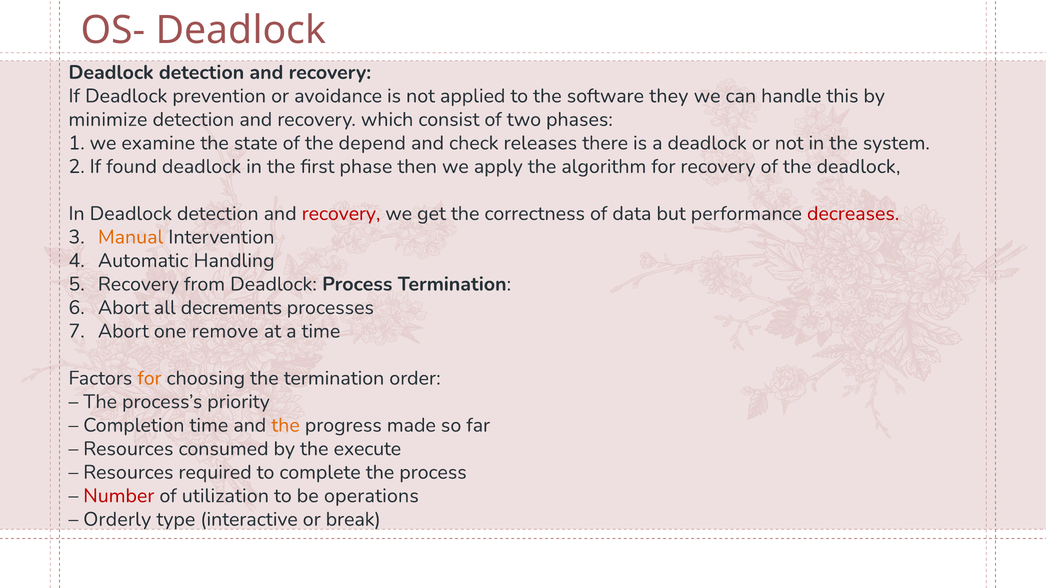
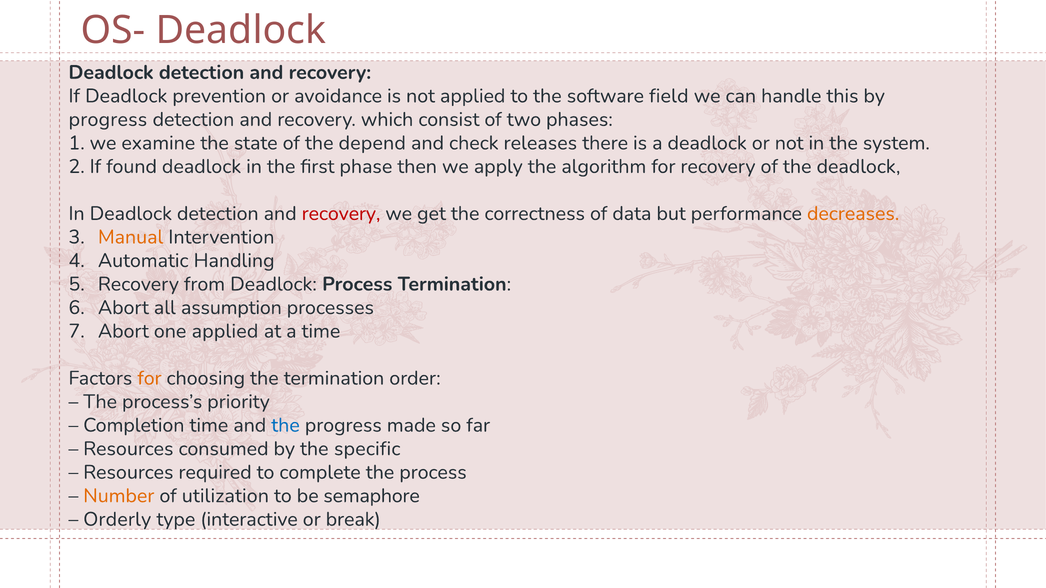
they: they -> field
minimize at (108, 119): minimize -> progress
decreases colour: red -> orange
decrements: decrements -> assumption
one remove: remove -> applied
the at (286, 425) colour: orange -> blue
execute: execute -> specific
Number colour: red -> orange
operations: operations -> semaphore
